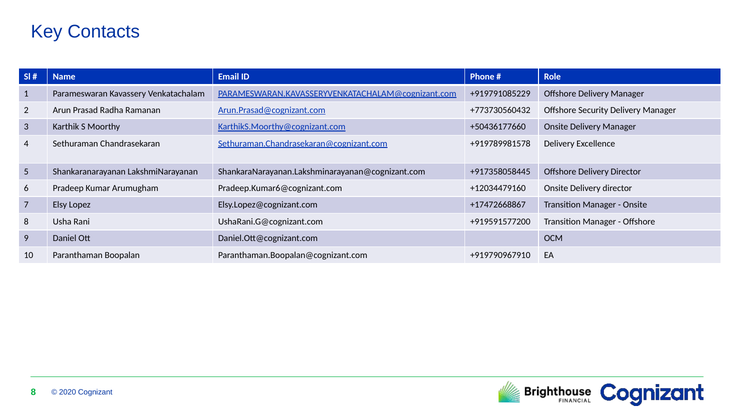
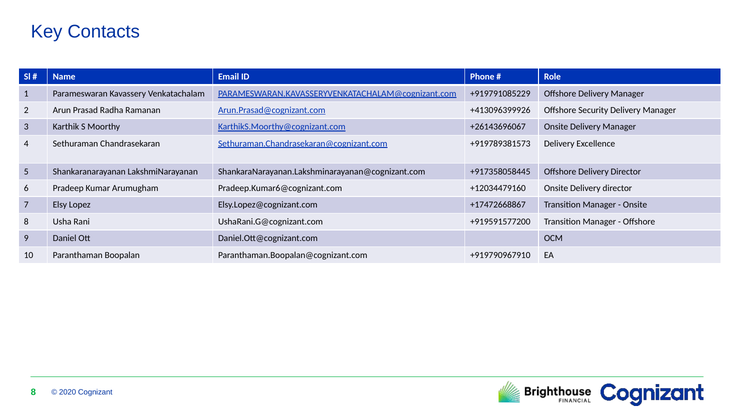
+773730560432: +773730560432 -> +413096399926
+50436177660: +50436177660 -> +26143696067
+919789981578: +919789981578 -> +919789381573
